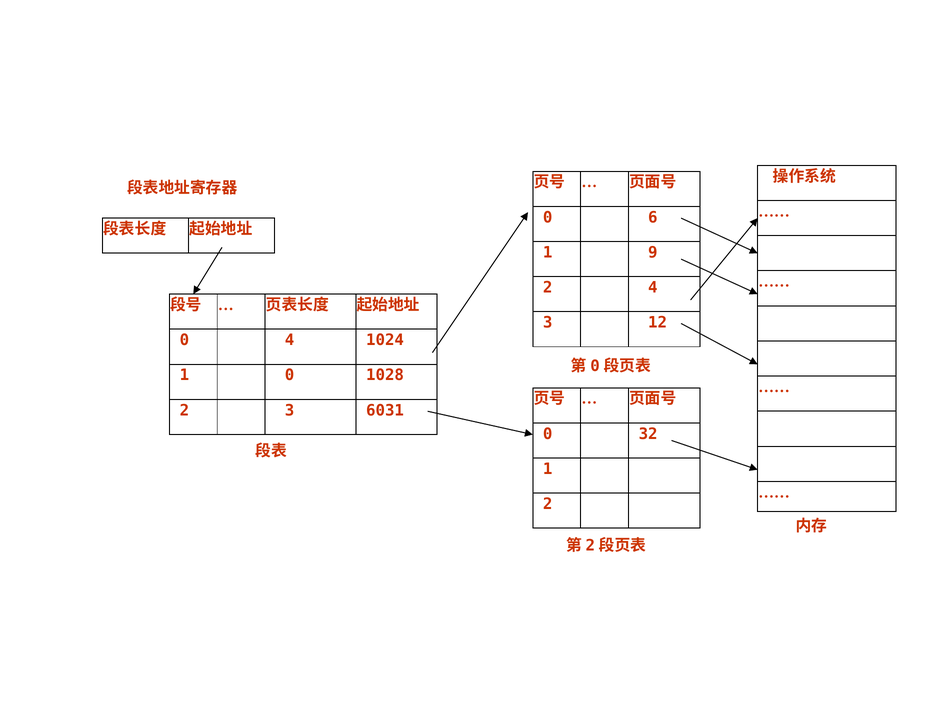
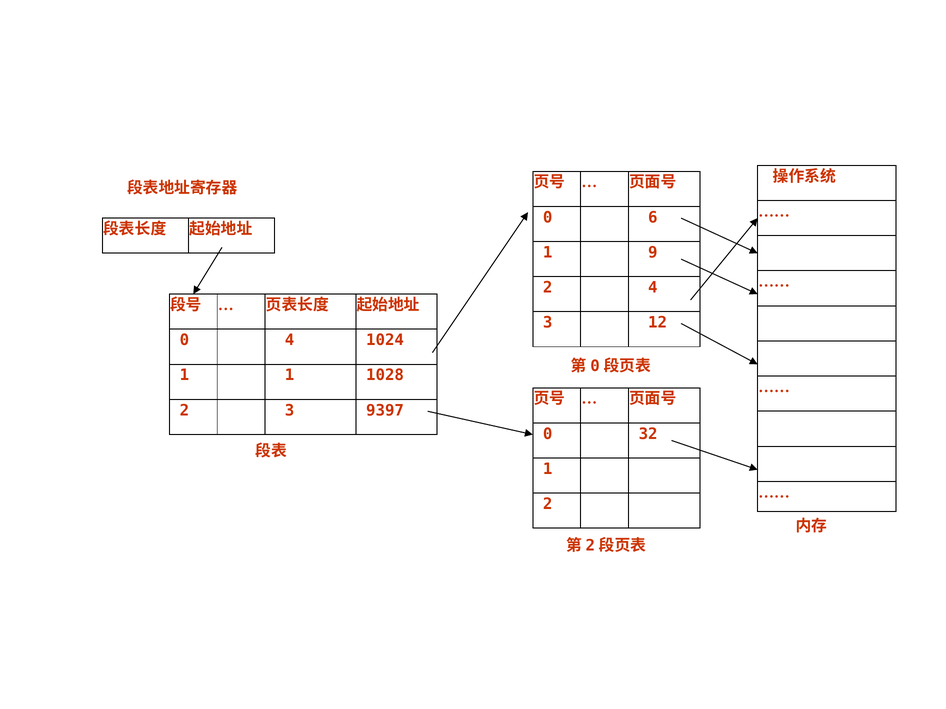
1 0: 0 -> 1
6031: 6031 -> 9397
